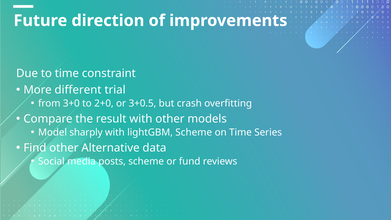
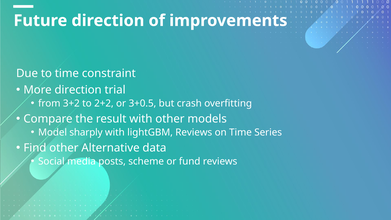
More different: different -> direction
3+0: 3+0 -> 3+2
2+0: 2+0 -> 2+2
lightGBM Scheme: Scheme -> Reviews
